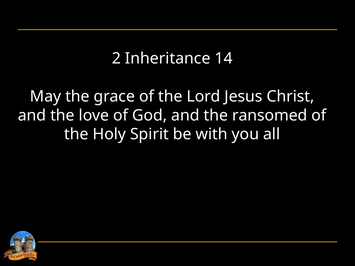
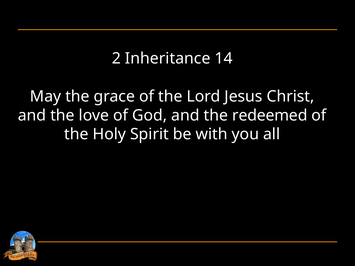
ransomed: ransomed -> redeemed
